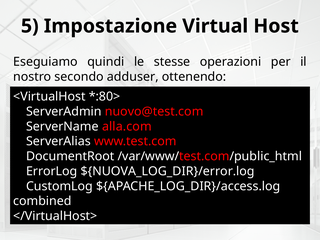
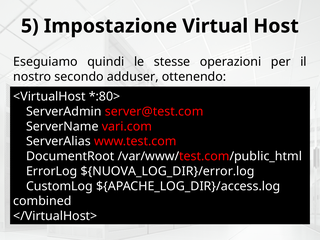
nuovo@test.com: nuovo@test.com -> server@test.com
alla.com: alla.com -> vari.com
